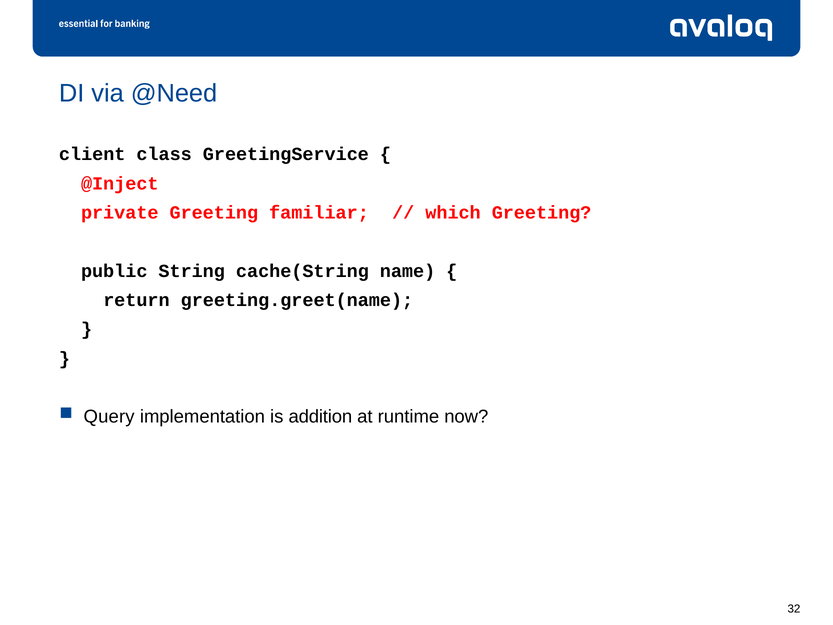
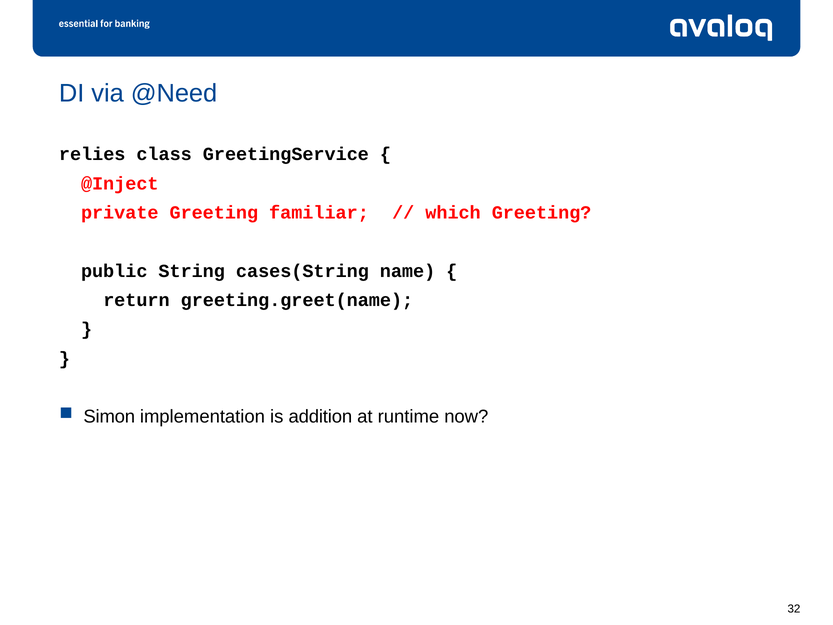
client: client -> relies
cache(String: cache(String -> cases(String
Query: Query -> Simon
